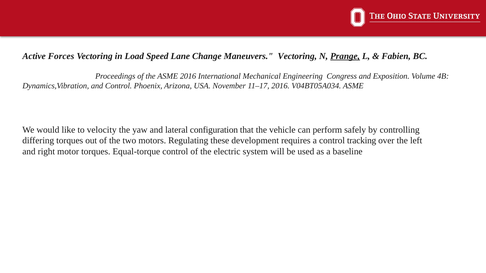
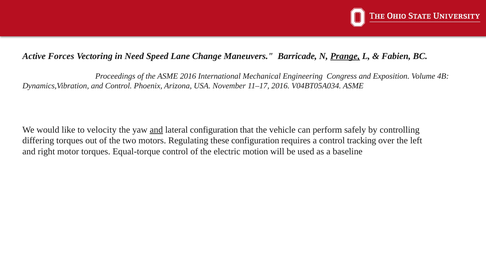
Load: Load -> Need
Maneuvers Vectoring: Vectoring -> Barricade
and at (156, 130) underline: none -> present
these development: development -> configuration
system: system -> motion
